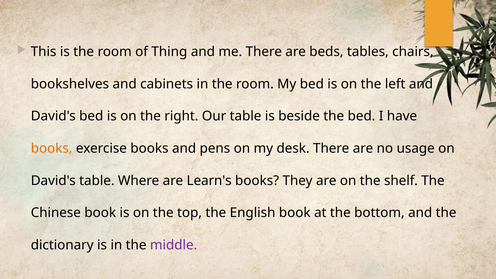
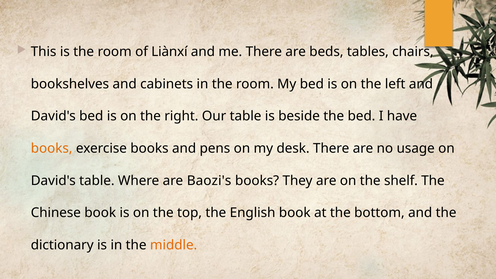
Thing: Thing -> Liànxí
Learn's: Learn's -> Baozi's
middle colour: purple -> orange
